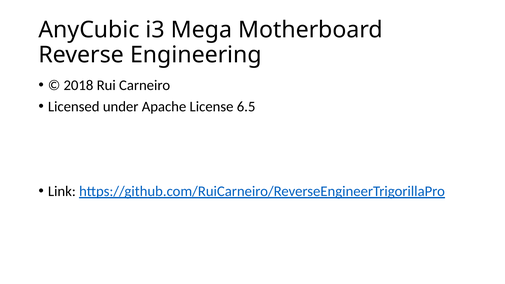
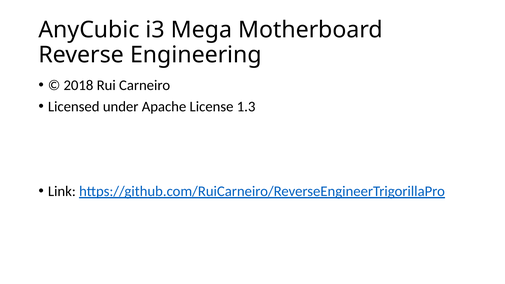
6.5: 6.5 -> 1.3
